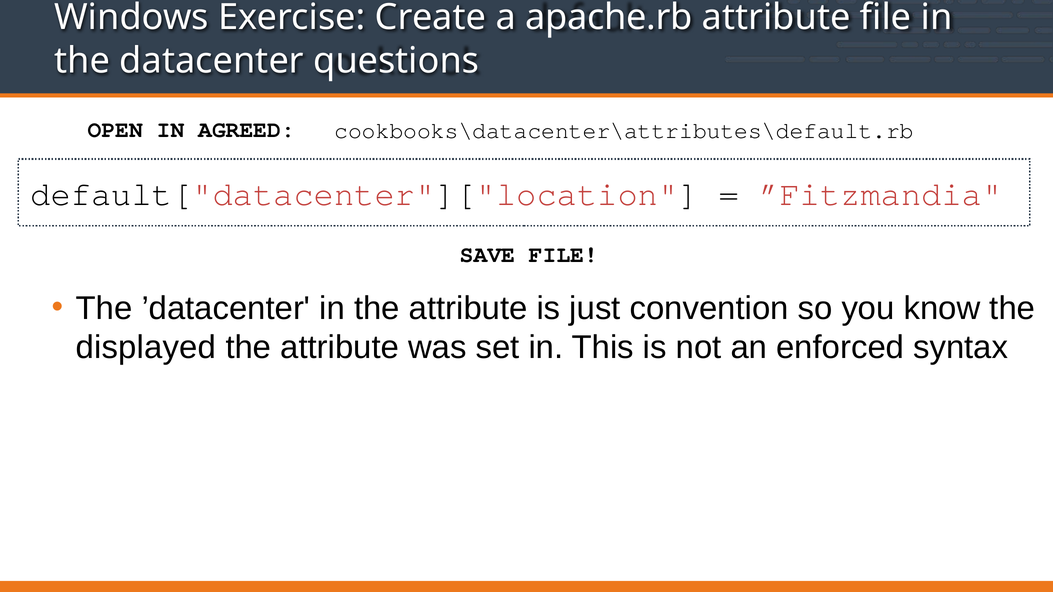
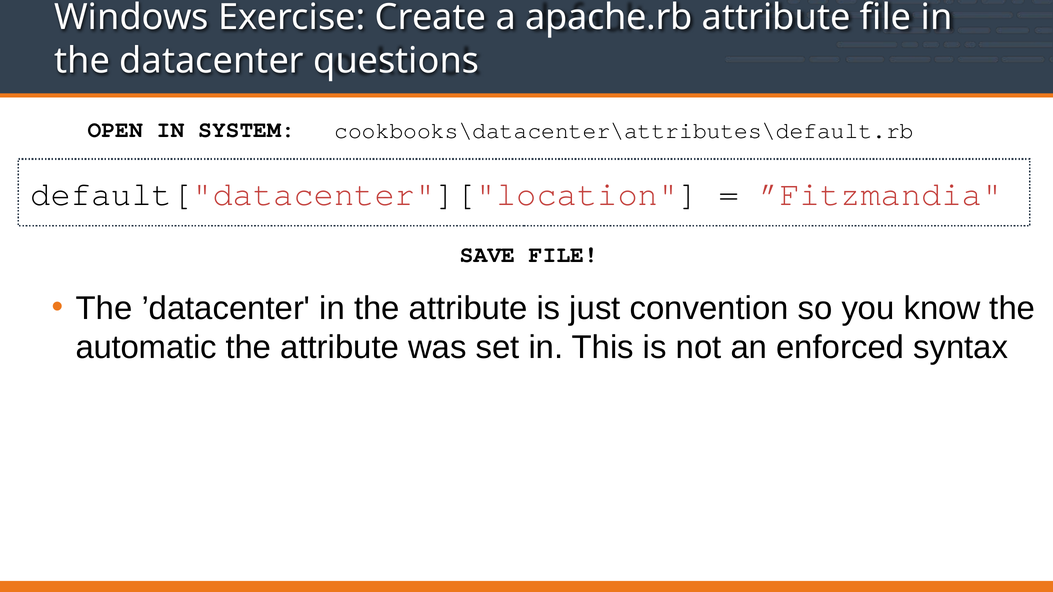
AGREED: AGREED -> SYSTEM
displayed: displayed -> automatic
